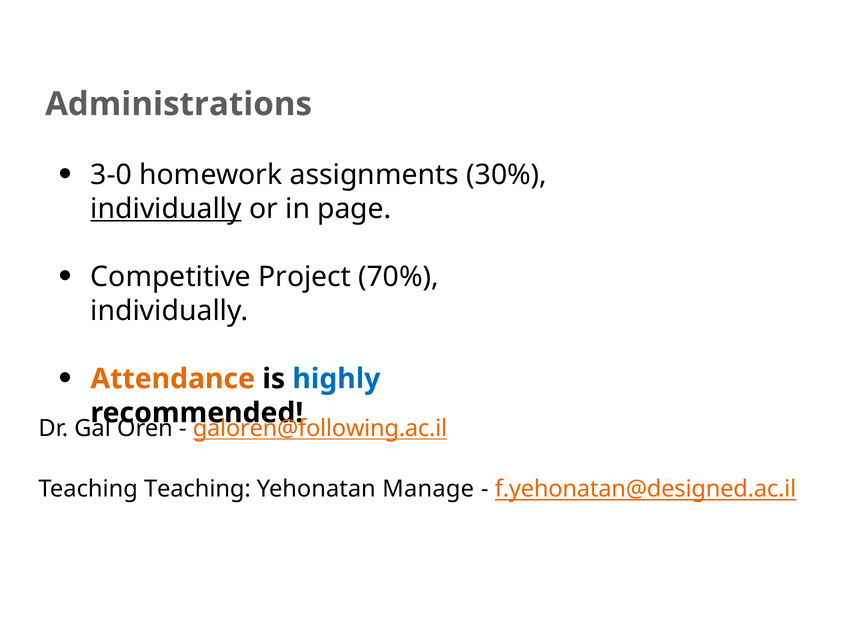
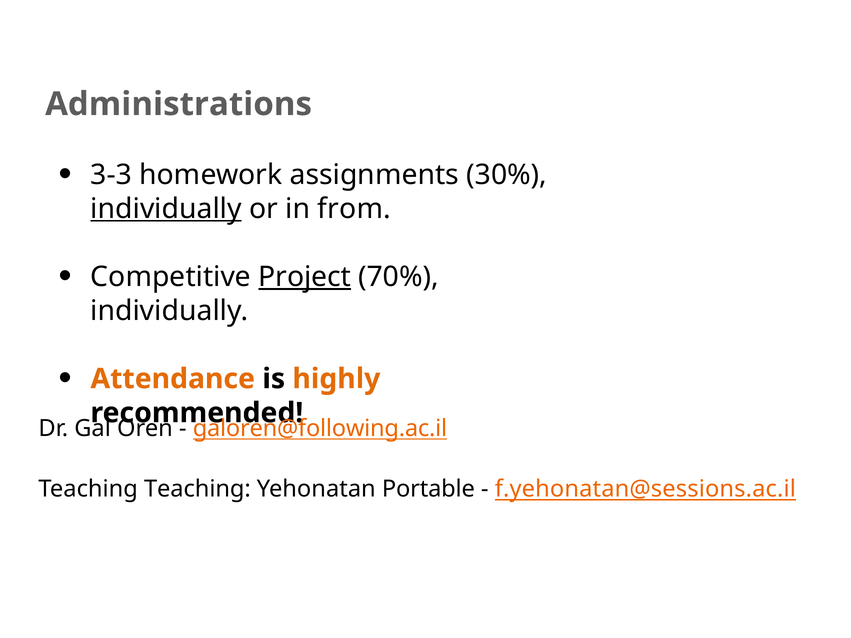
3-0: 3-0 -> 3-3
page: page -> from
Project underline: none -> present
highly colour: blue -> orange
Manage: Manage -> Portable
f.yehonatan@designed.ac.il: f.yehonatan@designed.ac.il -> f.yehonatan@sessions.ac.il
